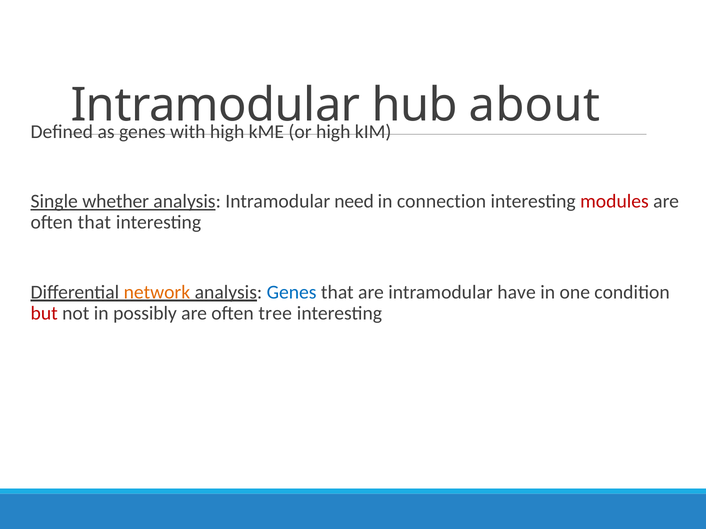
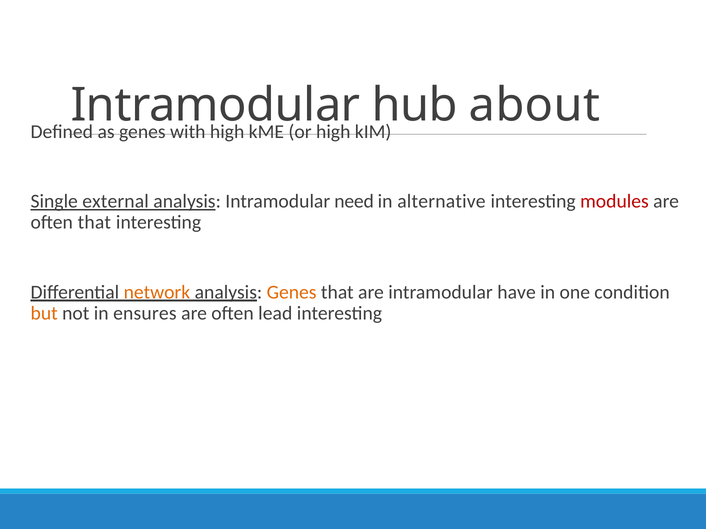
whether: whether -> external
connection: connection -> alternative
Genes at (292, 292) colour: blue -> orange
but colour: red -> orange
possibly: possibly -> ensures
tree: tree -> lead
